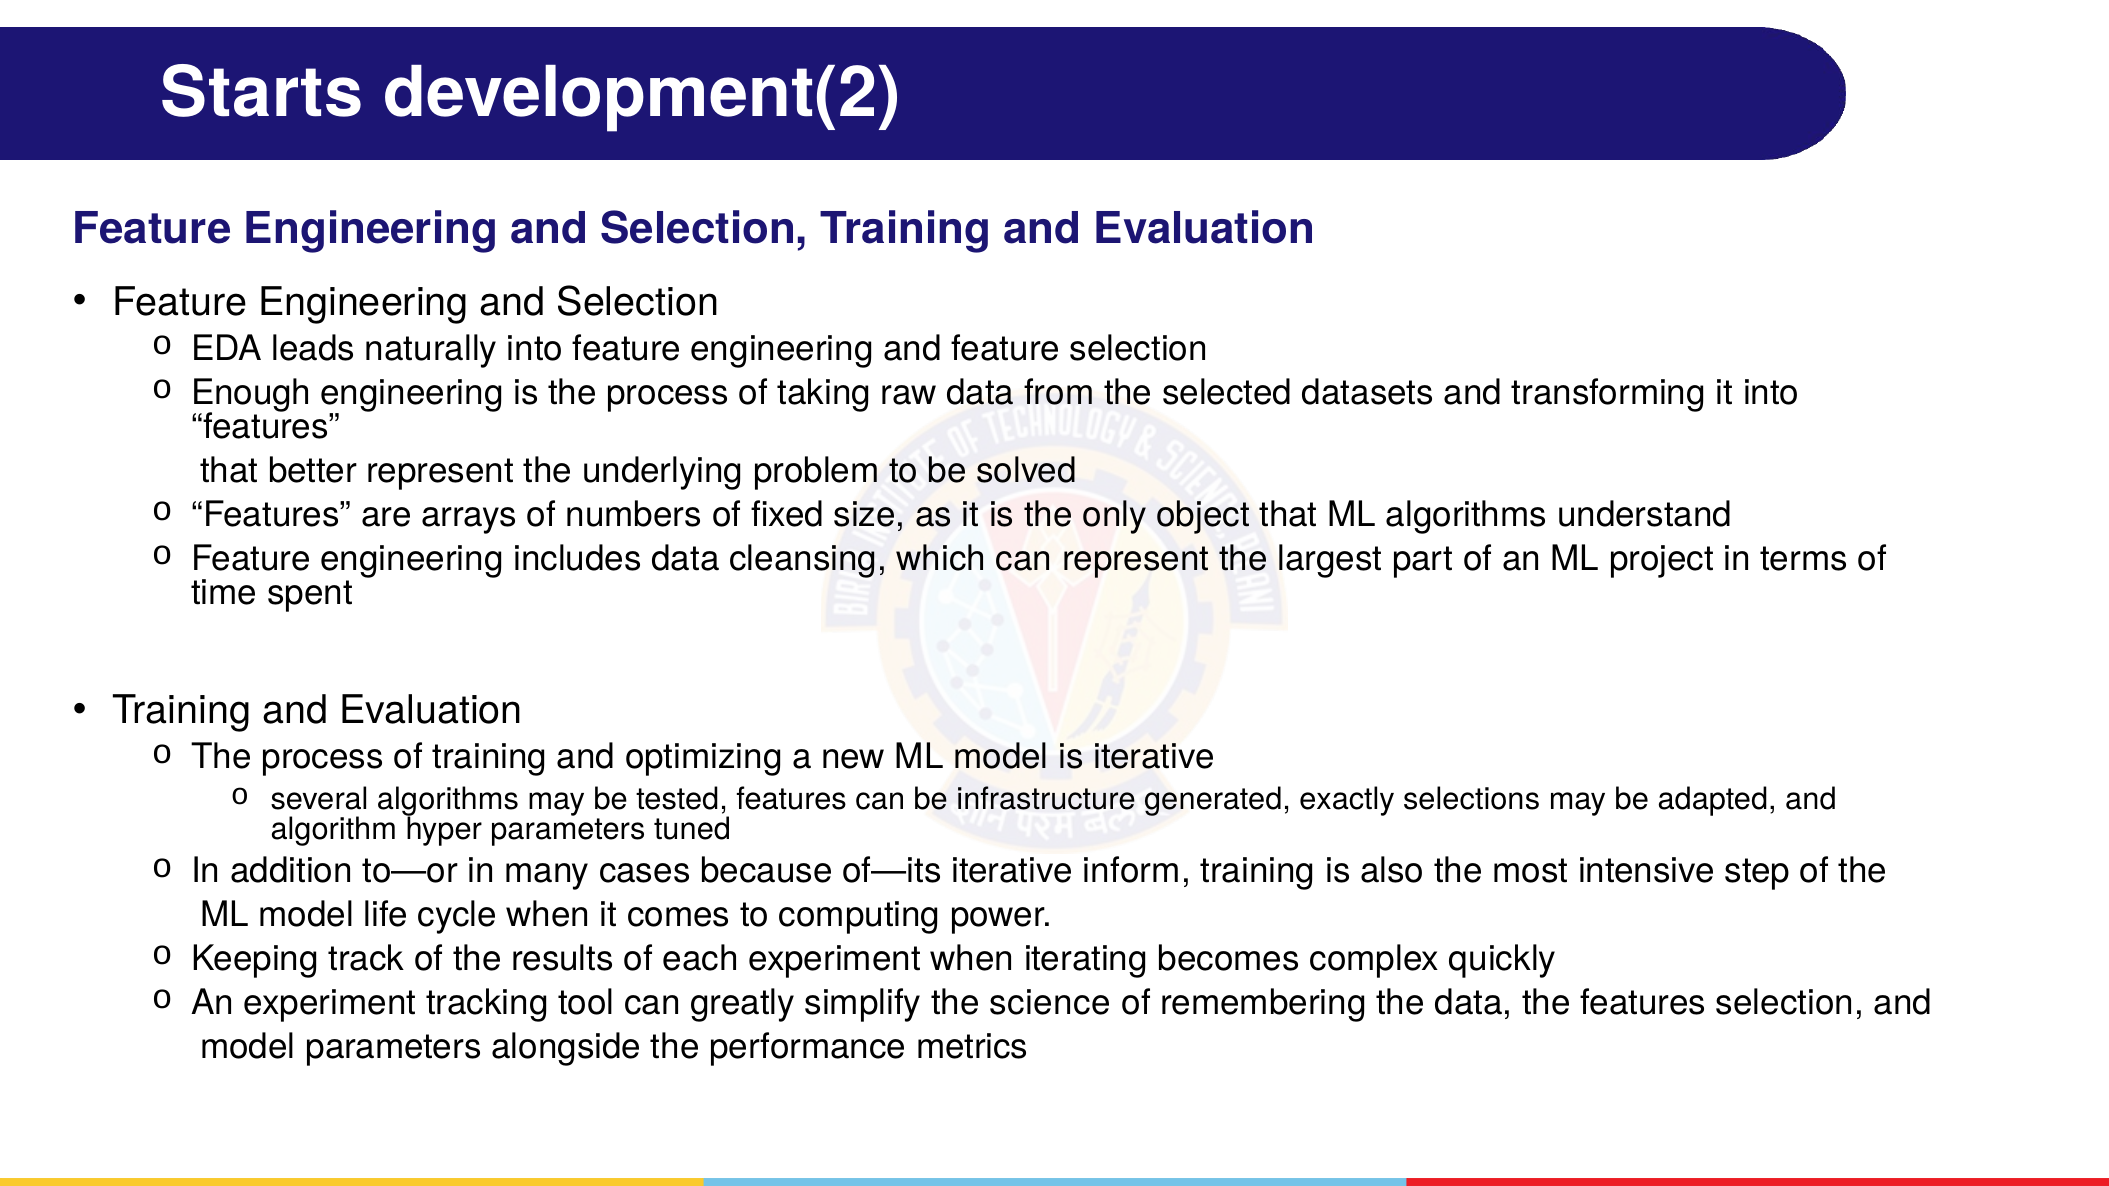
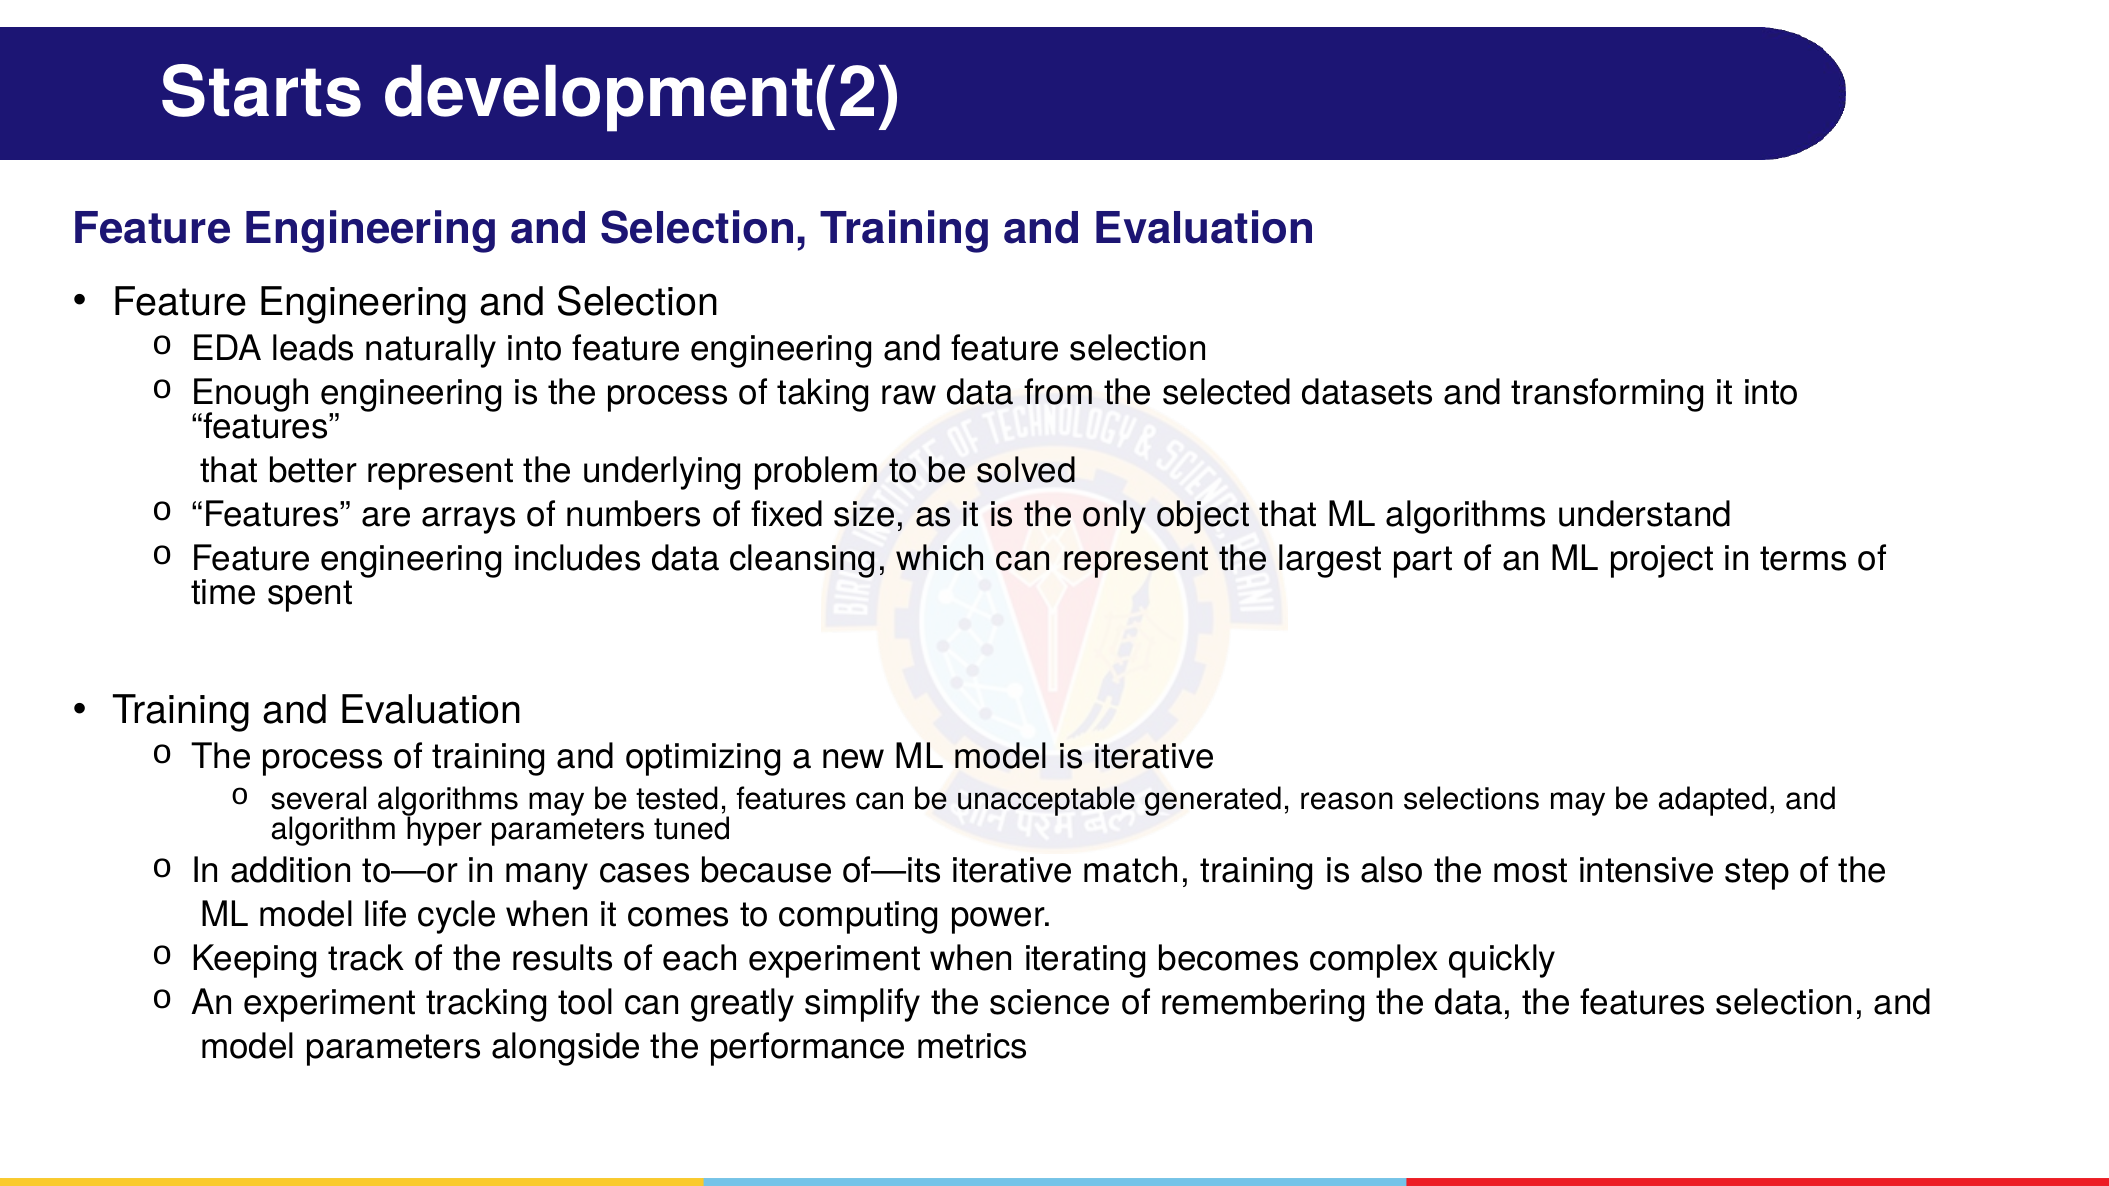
infrastructure: infrastructure -> unacceptable
exactly: exactly -> reason
inform: inform -> match
